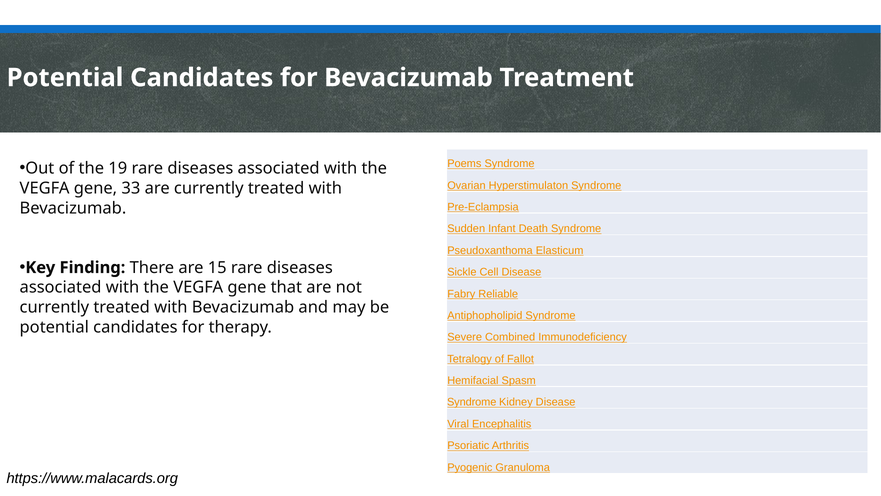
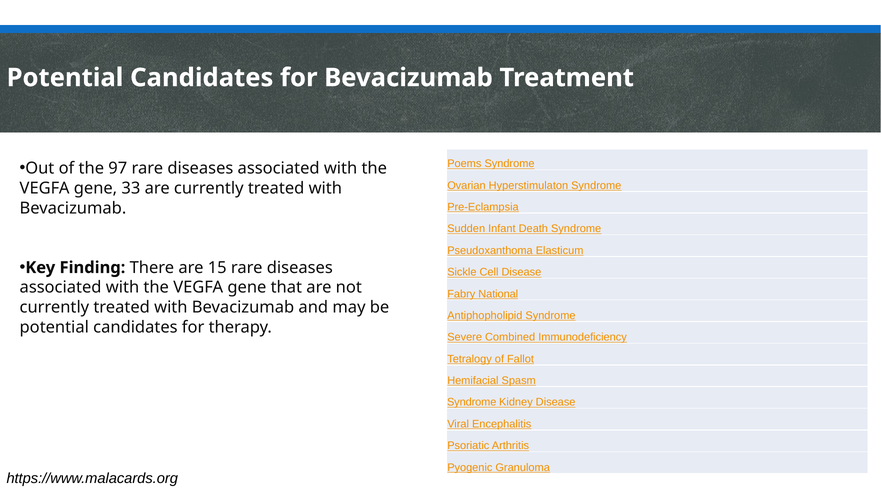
19: 19 -> 97
Reliable: Reliable -> National
